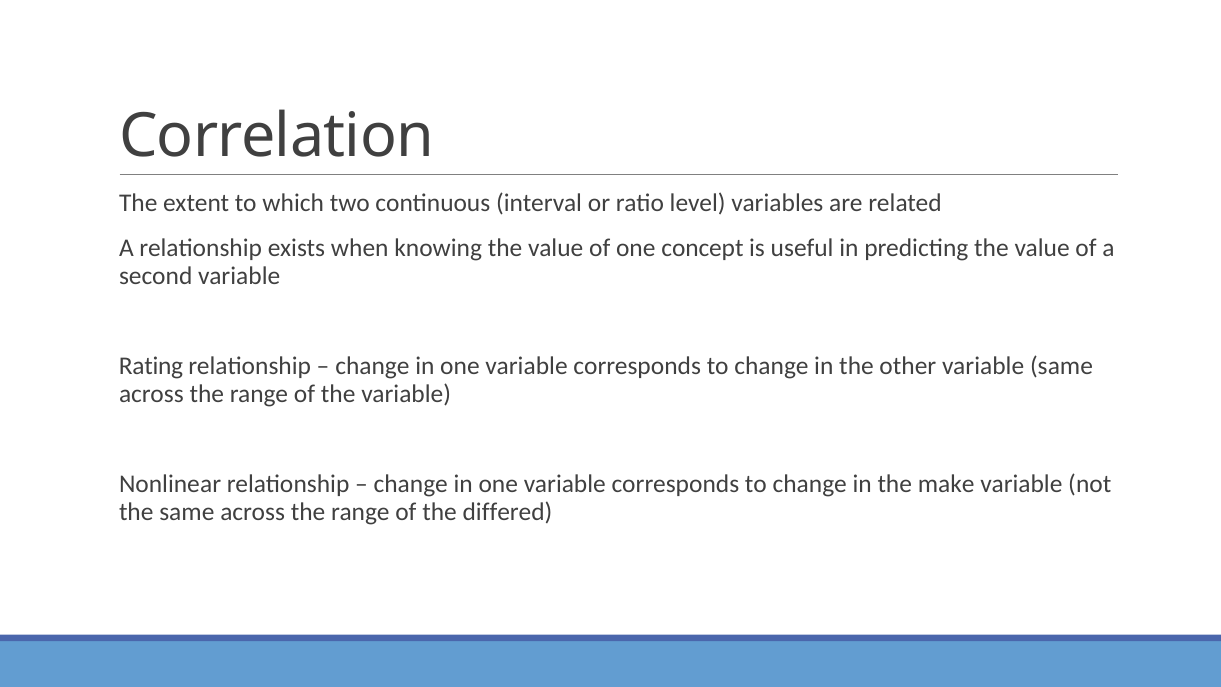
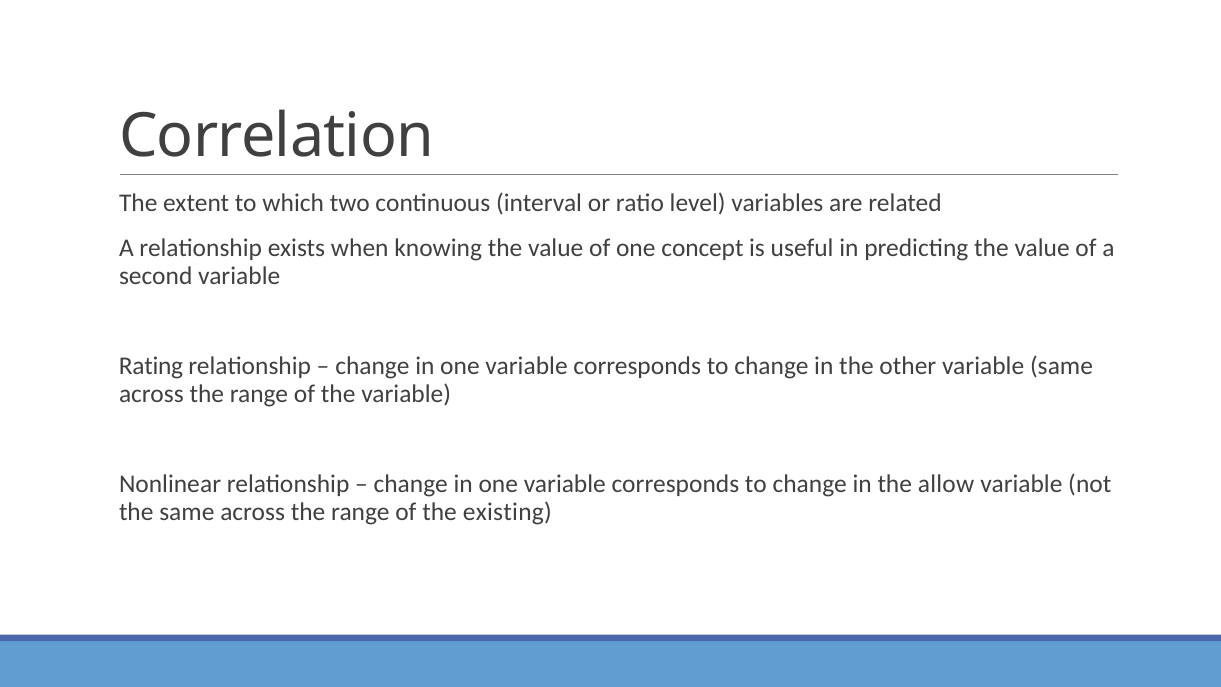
make: make -> allow
differed: differed -> existing
